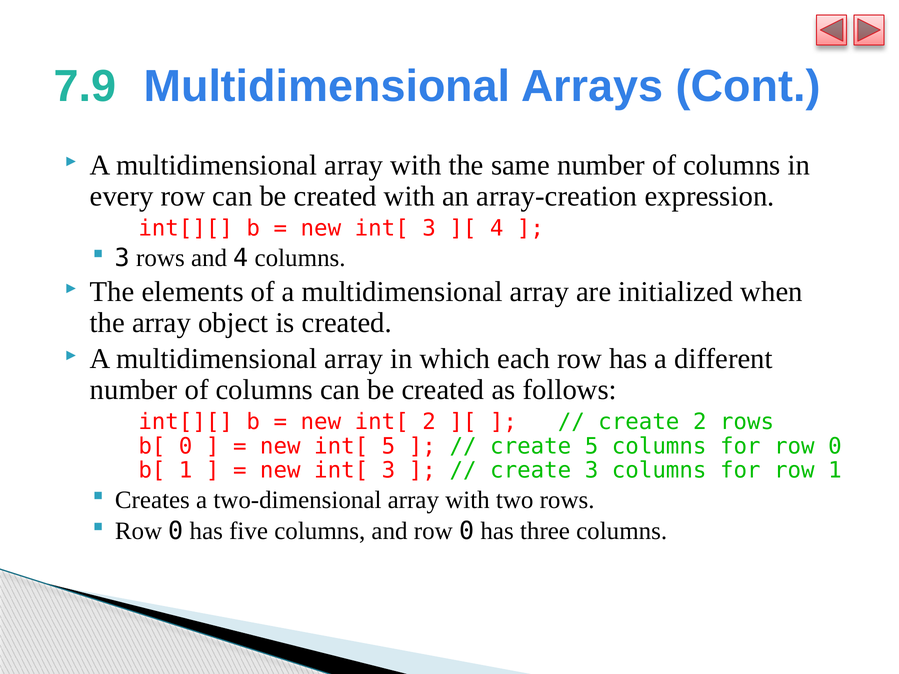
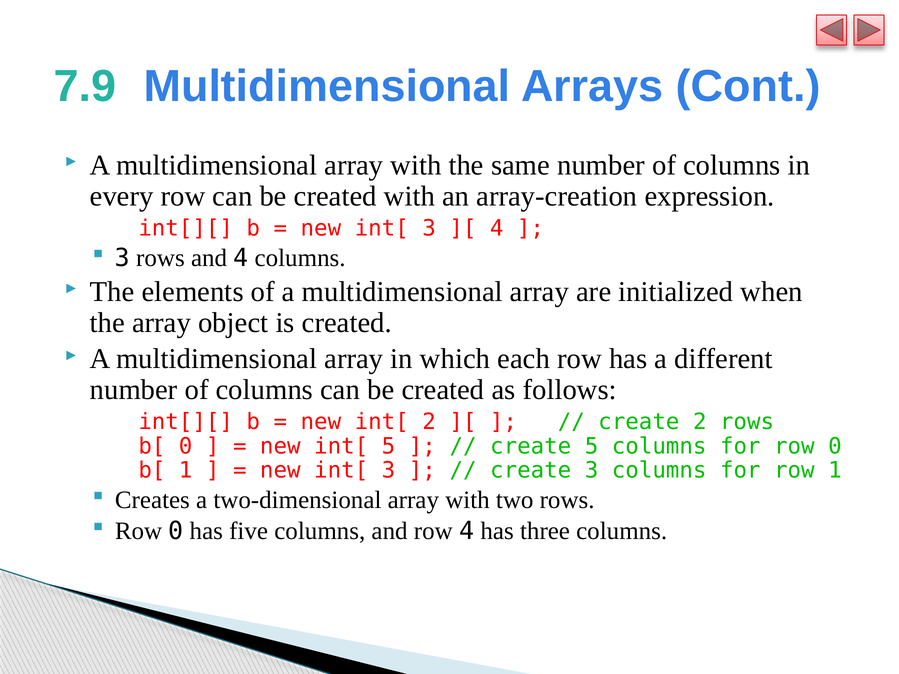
and row 0: 0 -> 4
